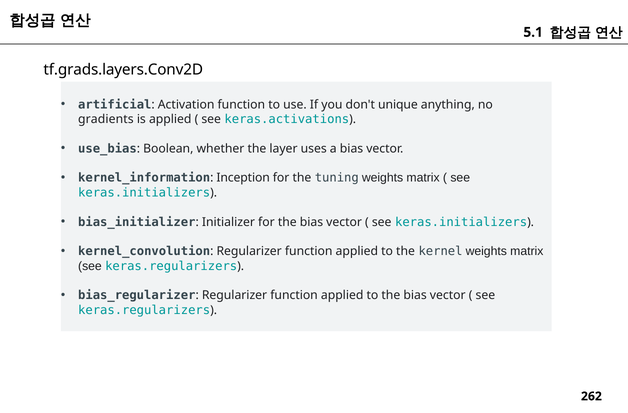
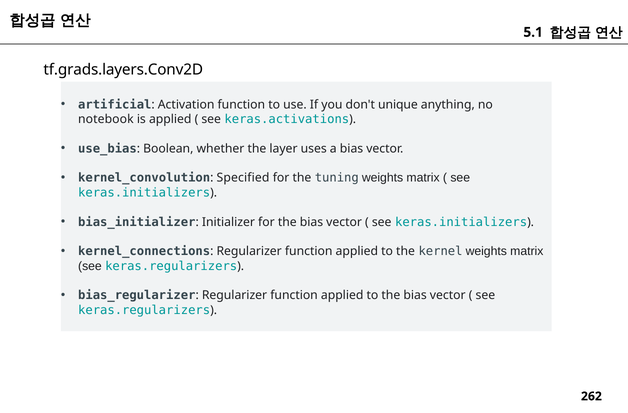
gradients: gradients -> notebook
kernel_information: kernel_information -> kernel_convolution
Inception: Inception -> Specified
kernel_convolution: kernel_convolution -> kernel_connections
